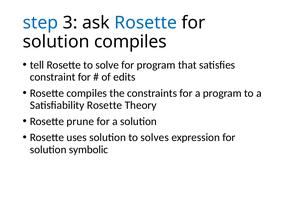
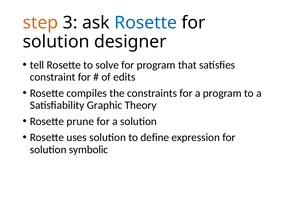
step colour: blue -> orange
solution compiles: compiles -> designer
Satisfiability Rosette: Rosette -> Graphic
solves: solves -> define
